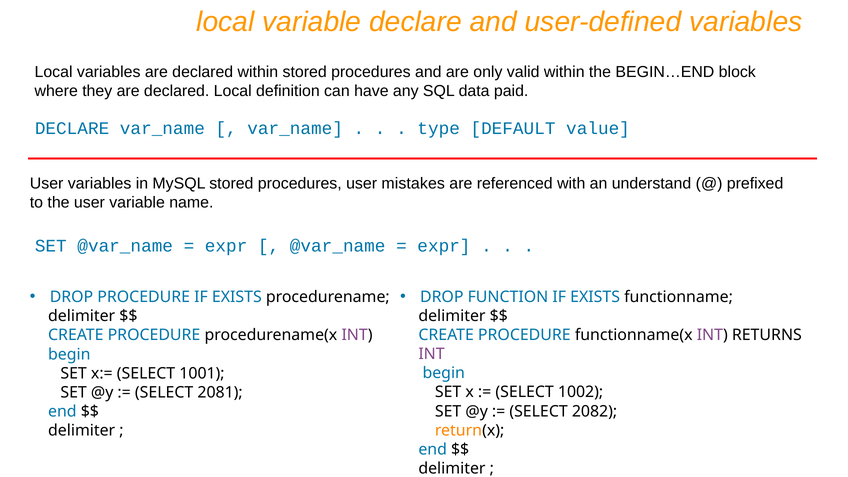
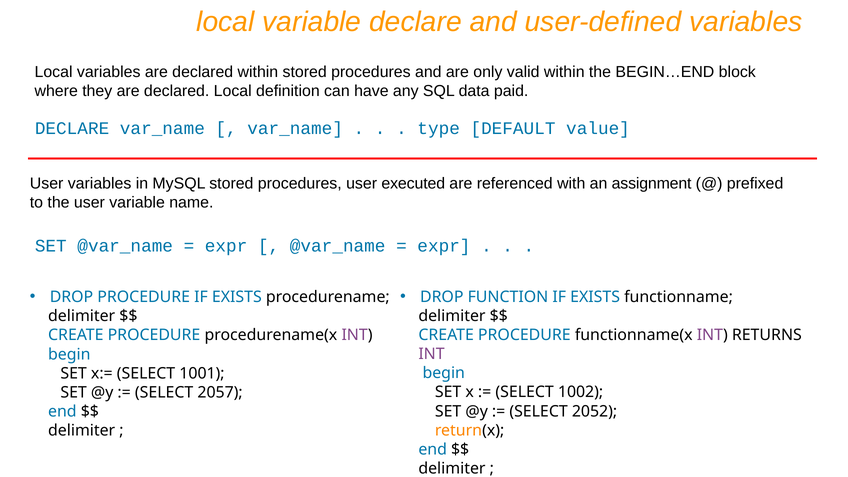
mistakes: mistakes -> executed
understand: understand -> assignment
2081: 2081 -> 2057
2082: 2082 -> 2052
